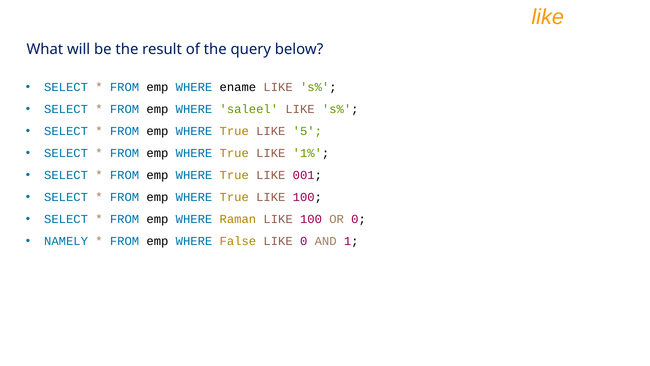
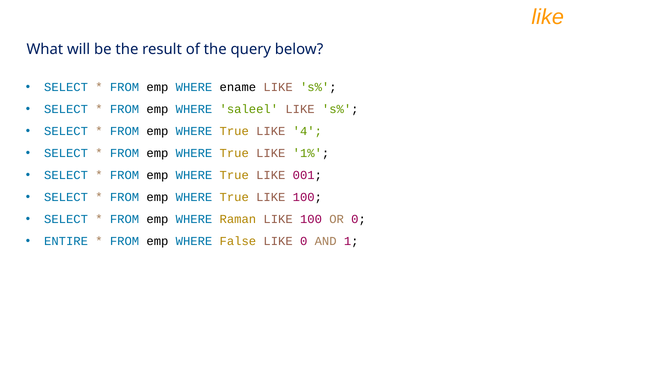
5: 5 -> 4
NAMELY: NAMELY -> ENTIRE
